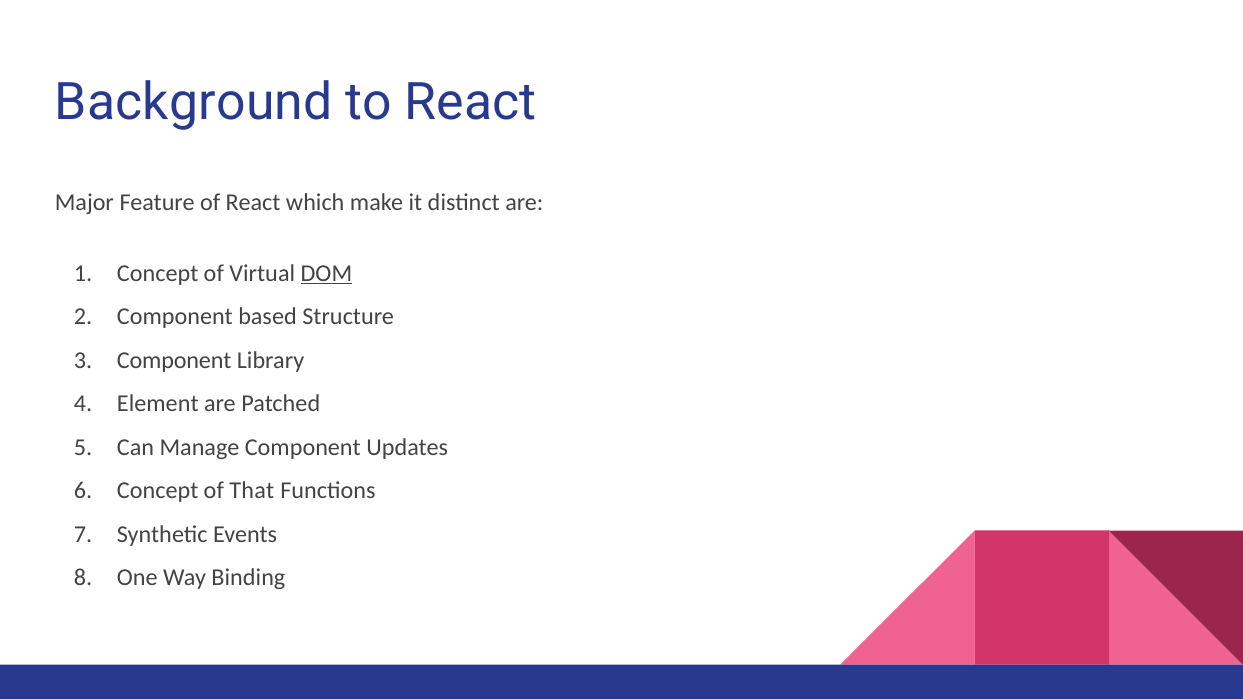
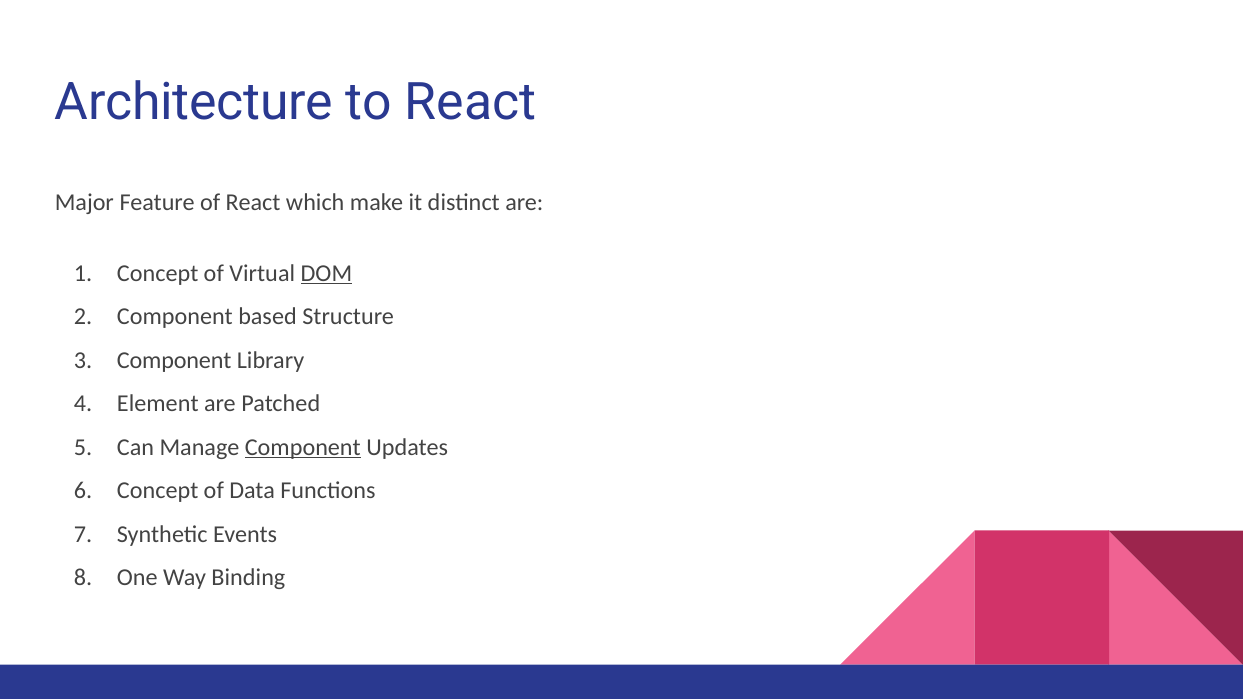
Background: Background -> Architecture
Component at (303, 447) underline: none -> present
That: That -> Data
